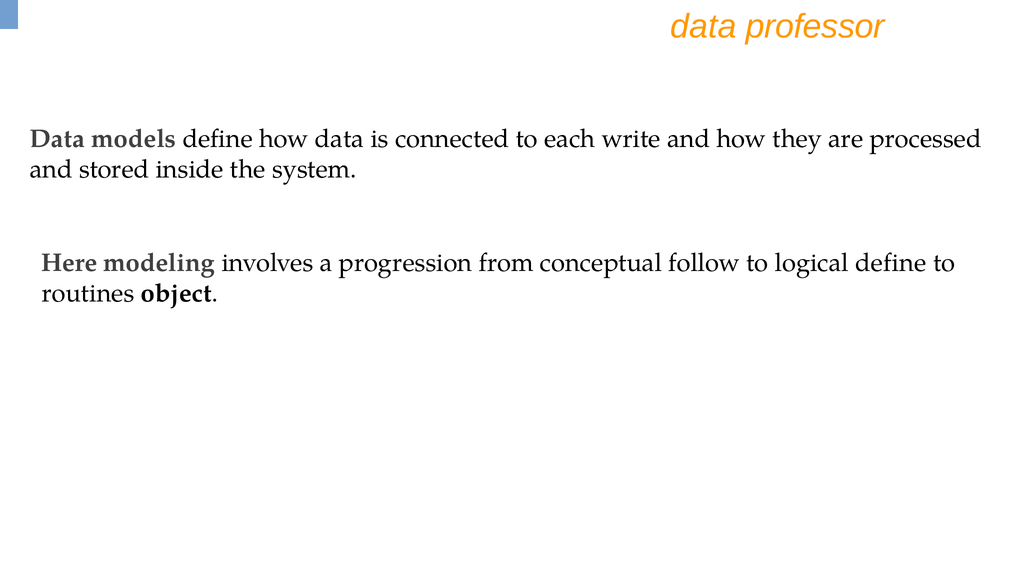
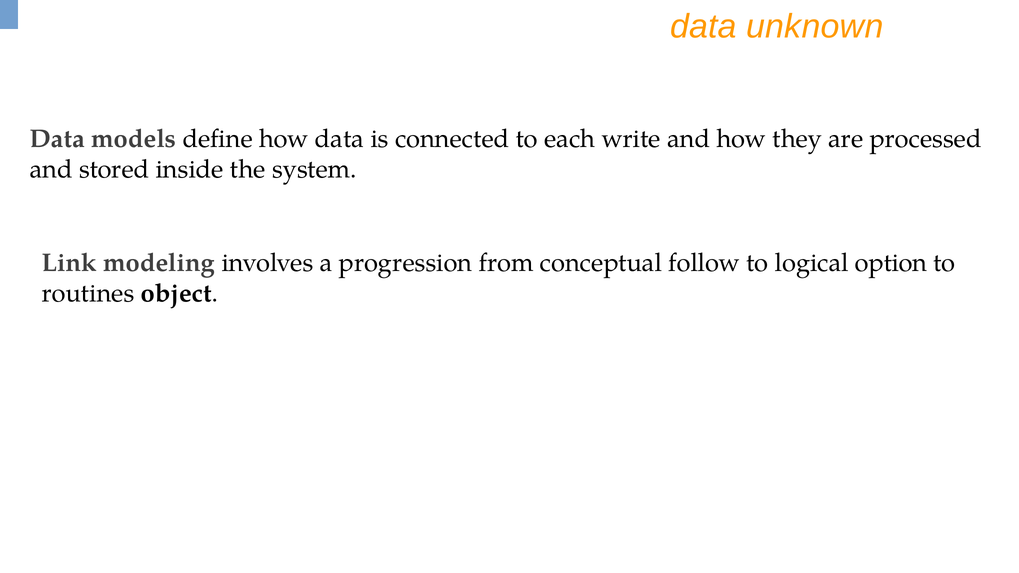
professor: professor -> unknown
Here: Here -> Link
logical define: define -> option
